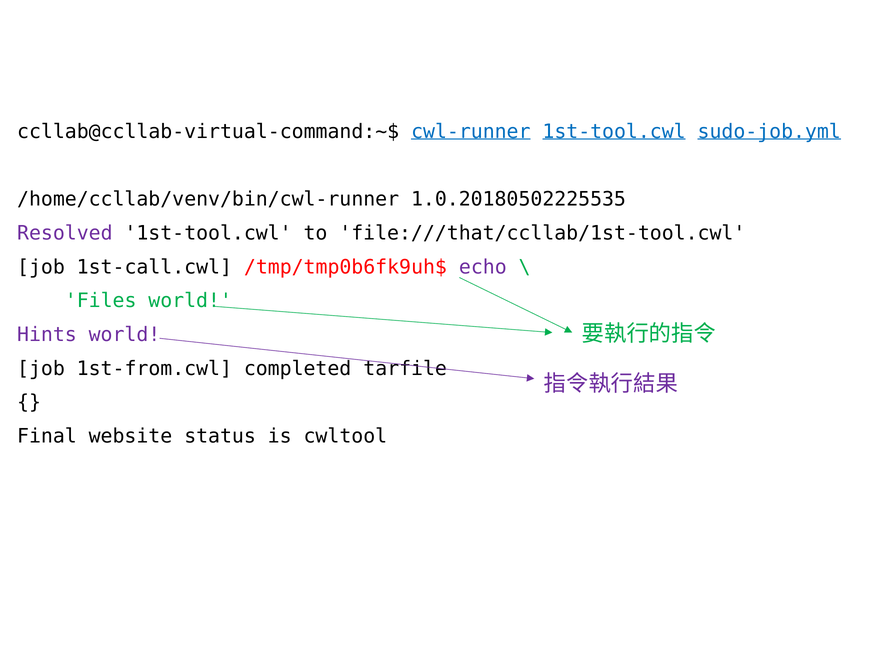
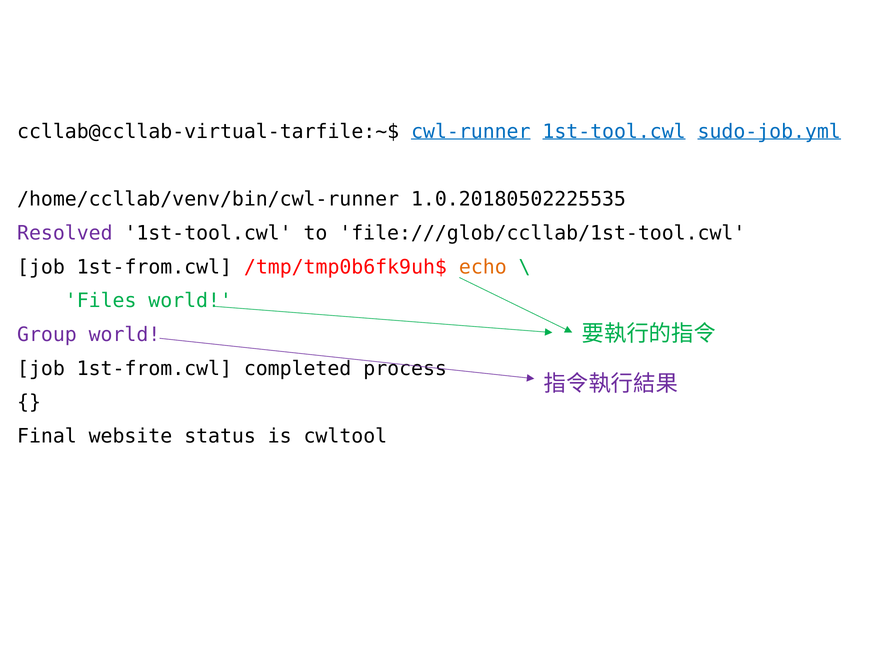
ccllab@ccllab-virtual-command:~$: ccllab@ccllab-virtual-command:~$ -> ccllab@ccllab-virtual-tarfile:~$
file:///that/ccllab/1st-tool.cwl: file:///that/ccllab/1st-tool.cwl -> file:///glob/ccllab/1st-tool.cwl
1st-call.cwl at (154, 267): 1st-call.cwl -> 1st-from.cwl
echo colour: purple -> orange
Hints: Hints -> Group
tarfile: tarfile -> process
